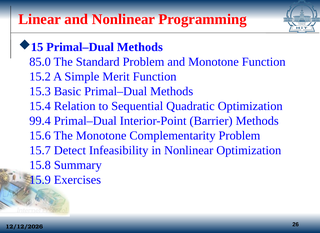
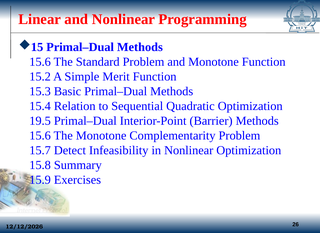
85.0 at (40, 62): 85.0 -> 15.6
99.4: 99.4 -> 19.5
